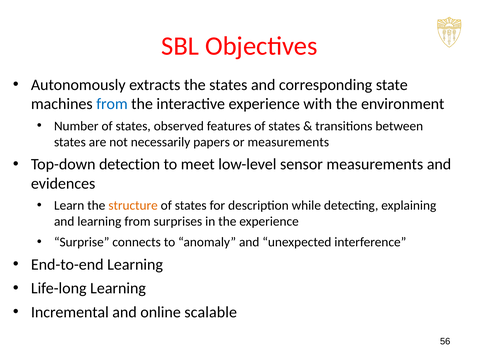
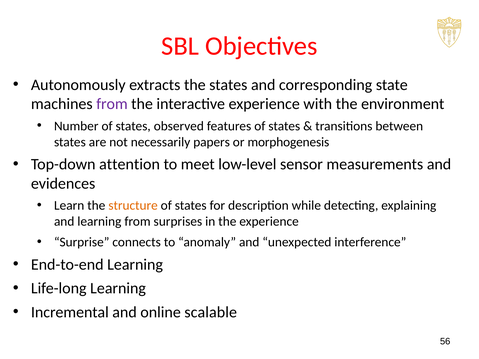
from at (112, 104) colour: blue -> purple
or measurements: measurements -> morphogenesis
detection: detection -> attention
